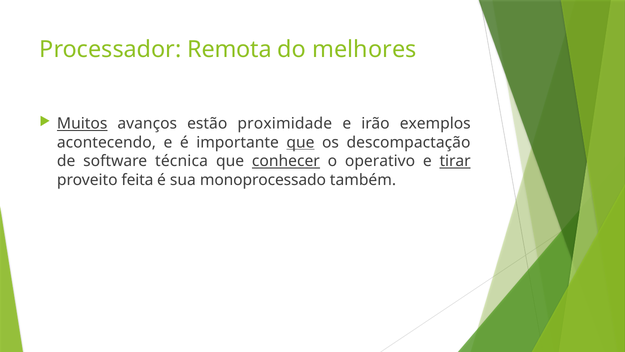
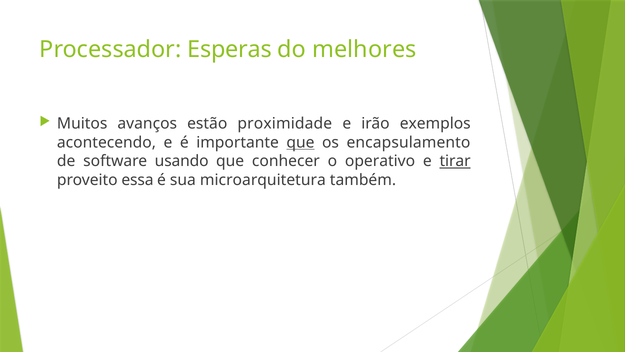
Remota: Remota -> Esperas
Muitos underline: present -> none
descompactação: descompactação -> encapsulamento
técnica: técnica -> usando
conhecer underline: present -> none
feita: feita -> essa
monoprocessado: monoprocessado -> microarquitetura
